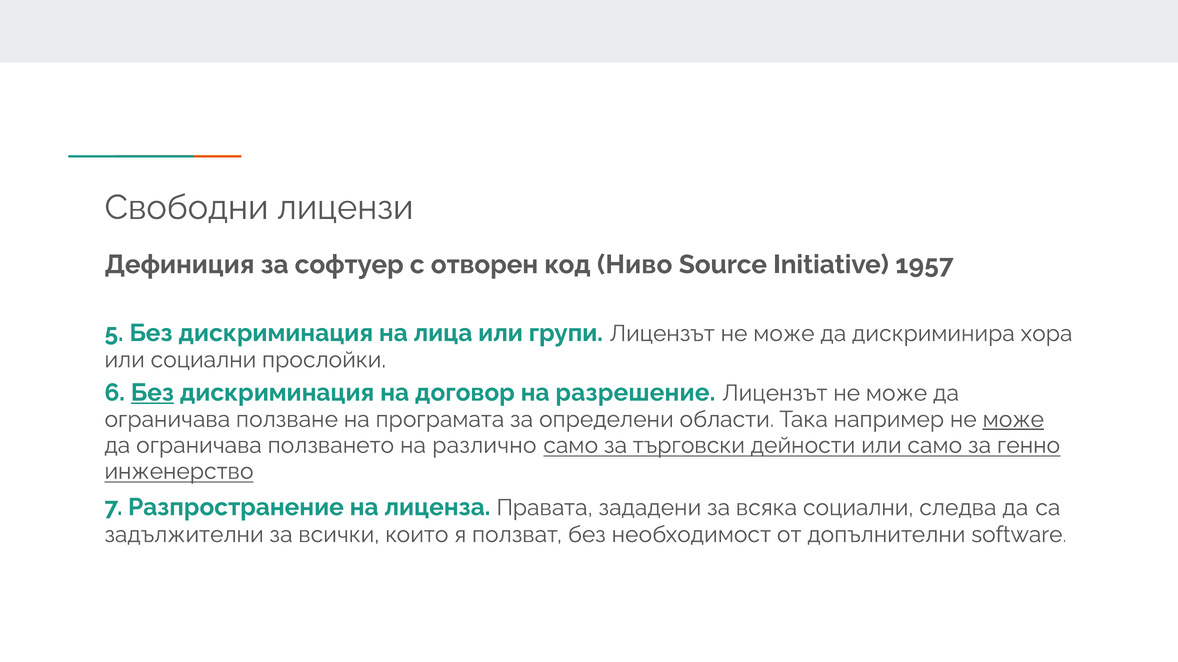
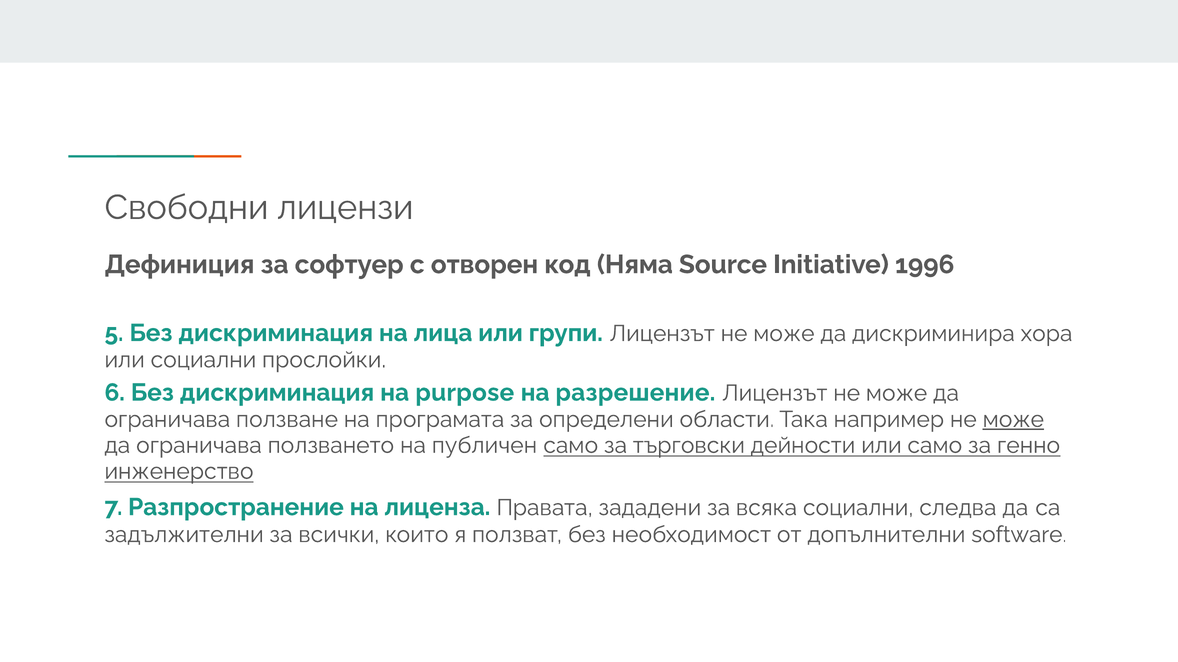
Ниво: Ниво -> Няма
1957: 1957 -> 1996
Без at (152, 393) underline: present -> none
договор: договор -> purpose
различно: различно -> публичен
